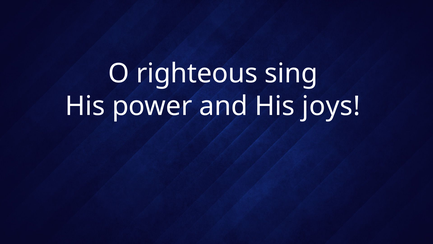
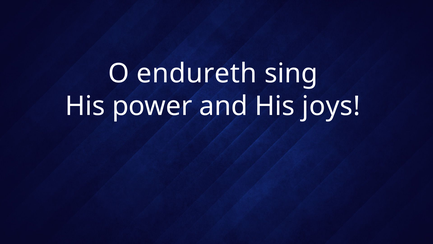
righteous: righteous -> endureth
